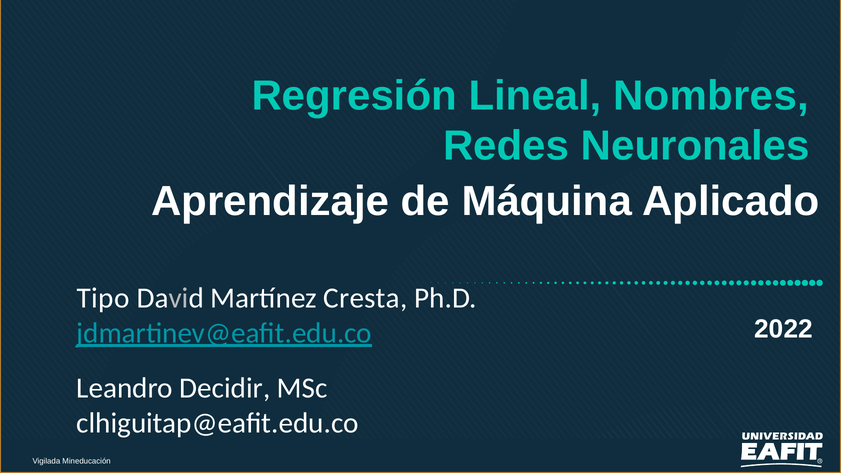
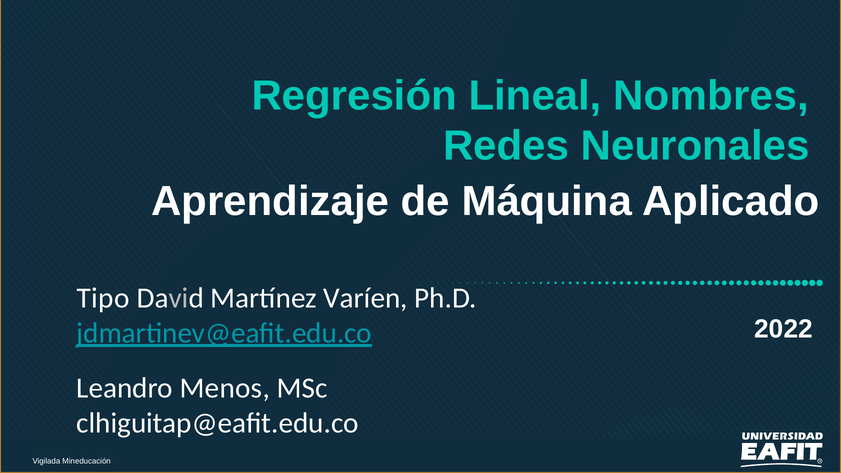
Cresta: Cresta -> Varíen
Decidir: Decidir -> Menos
